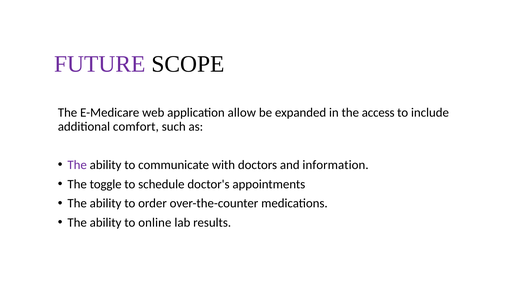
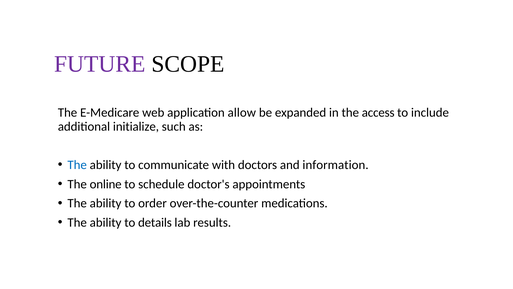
comfort: comfort -> initialize
The at (77, 165) colour: purple -> blue
toggle: toggle -> online
online: online -> details
